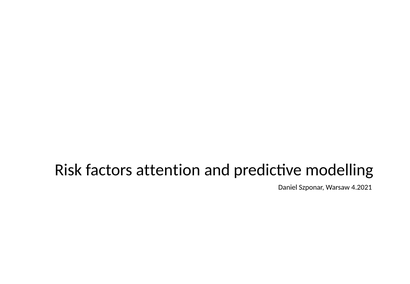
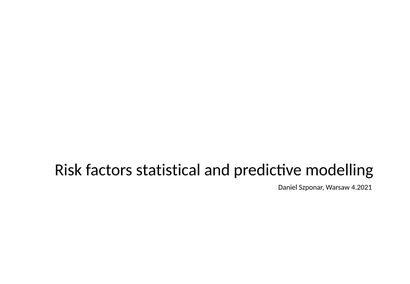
attention: attention -> statistical
